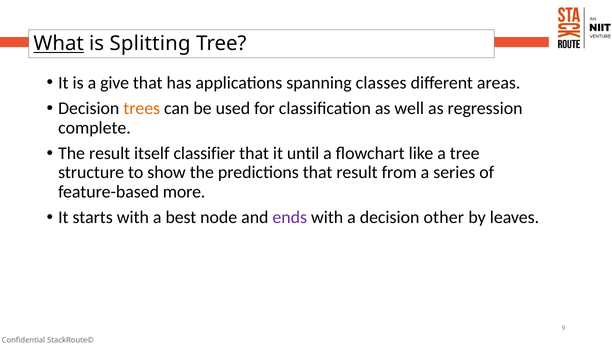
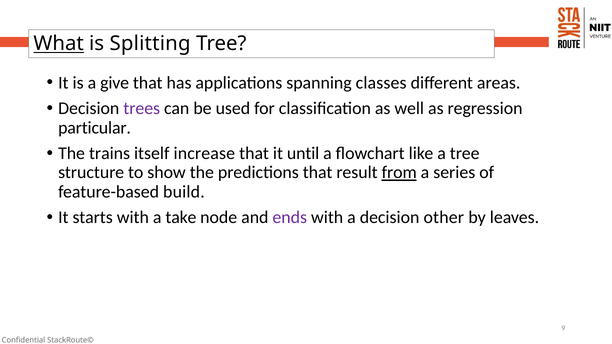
trees colour: orange -> purple
complete: complete -> particular
The result: result -> trains
classifier: classifier -> increase
from underline: none -> present
more: more -> build
best: best -> take
